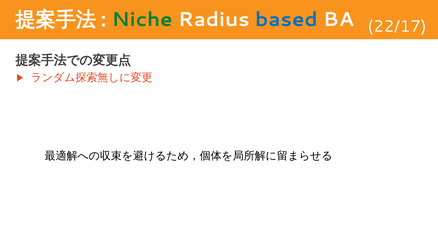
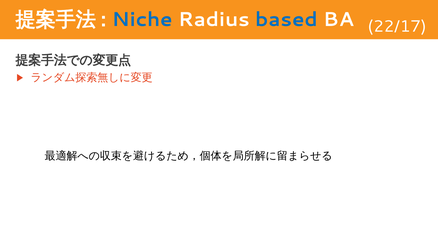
Niche colour: green -> blue
